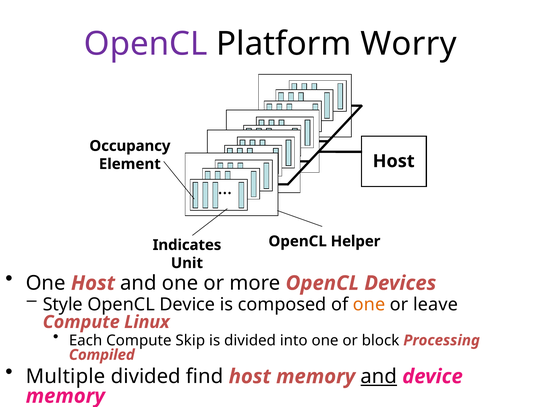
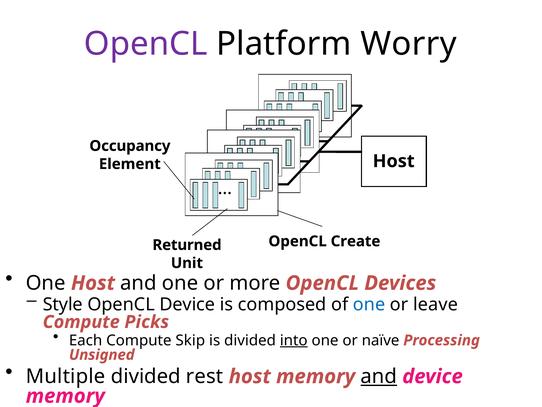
Helper: Helper -> Create
Indicates: Indicates -> Returned
one at (369, 304) colour: orange -> blue
Linux: Linux -> Picks
into underline: none -> present
block: block -> naïve
Compiled: Compiled -> Unsigned
find: find -> rest
